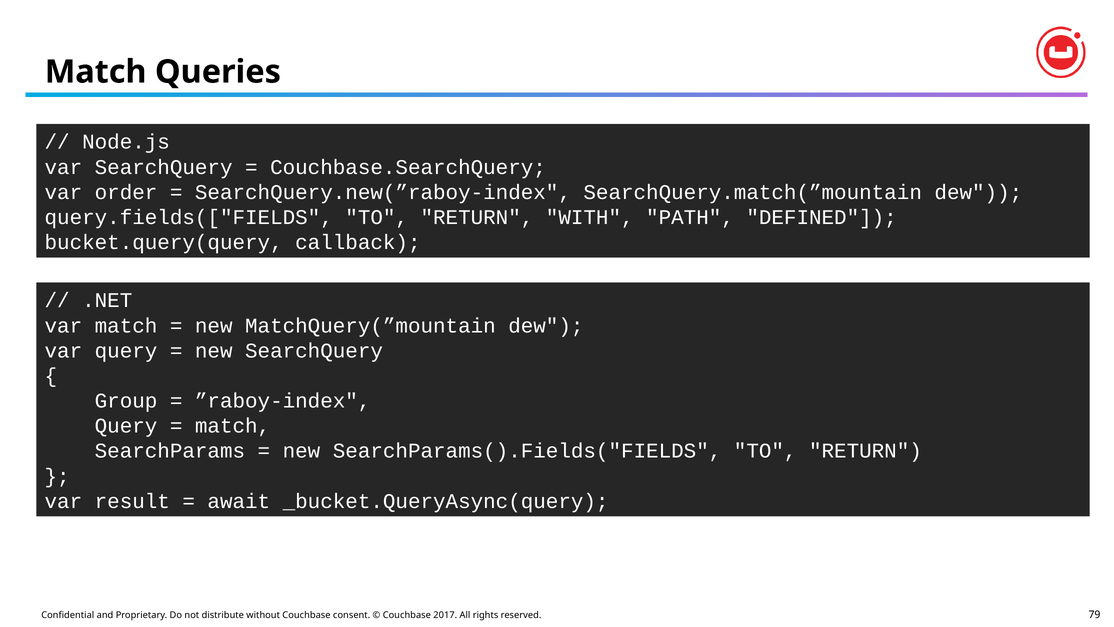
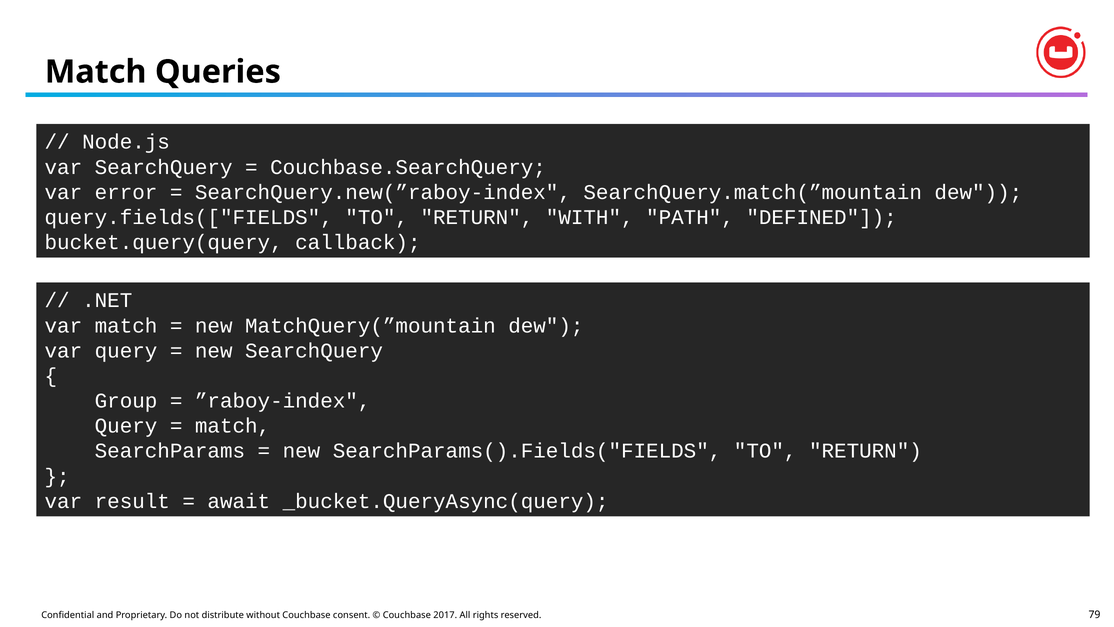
order: order -> error
